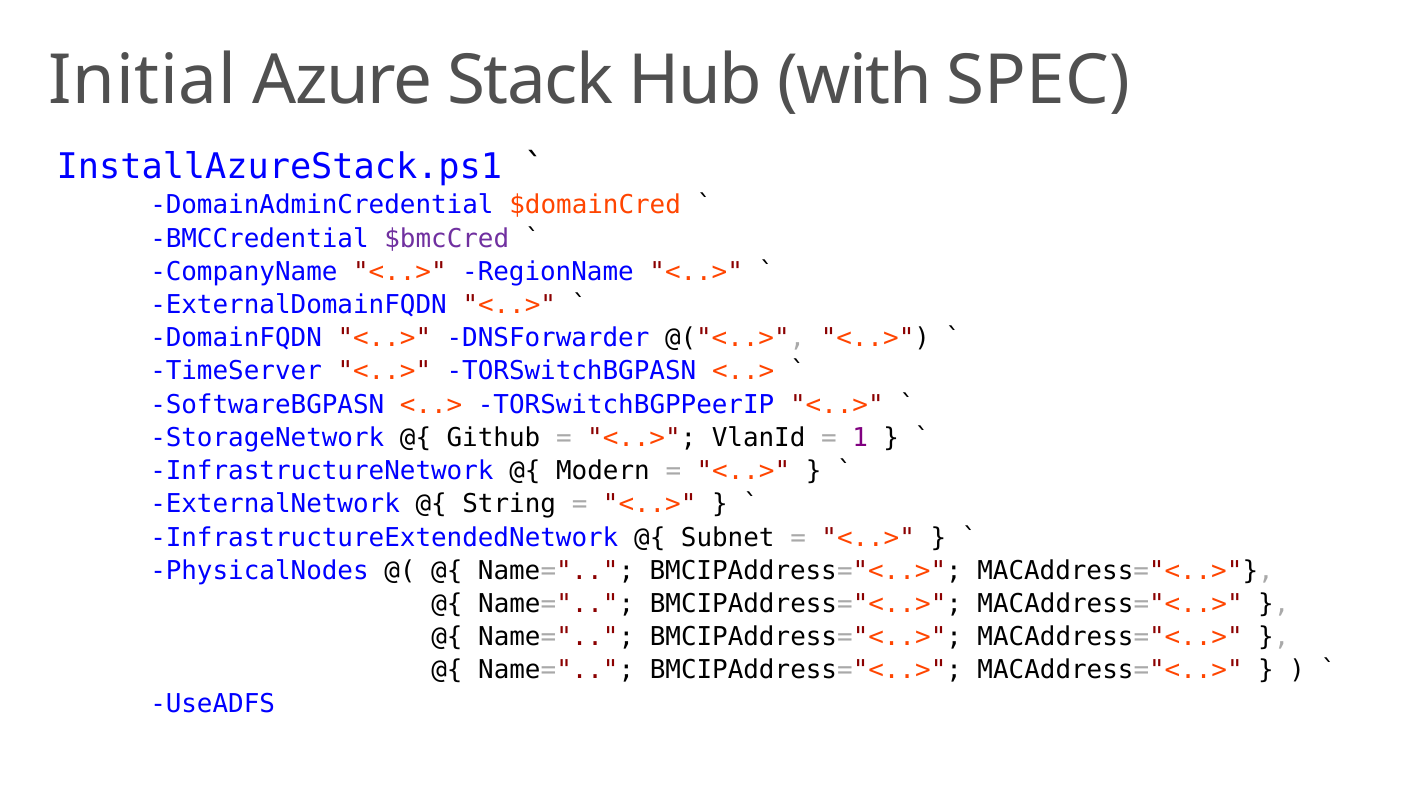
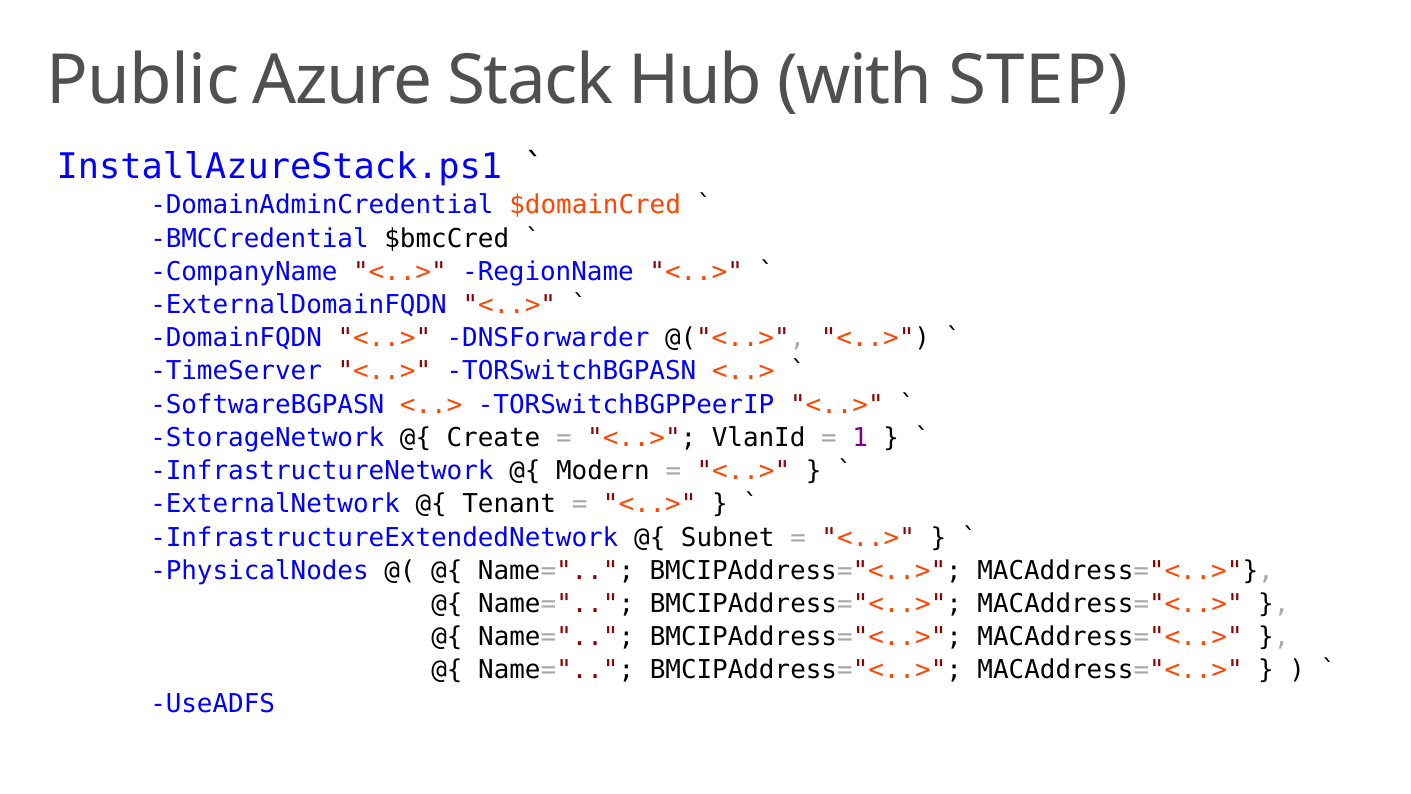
Initial: Initial -> Public
SPEC: SPEC -> STEP
$bmcCred colour: purple -> black
Github: Github -> Create
String: String -> Tenant
